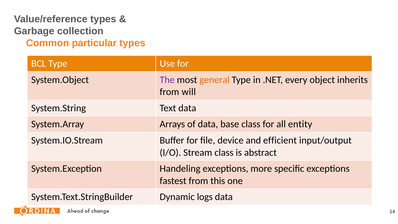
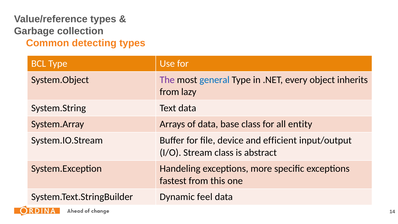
particular: particular -> detecting
general colour: orange -> blue
will: will -> lazy
logs: logs -> feel
